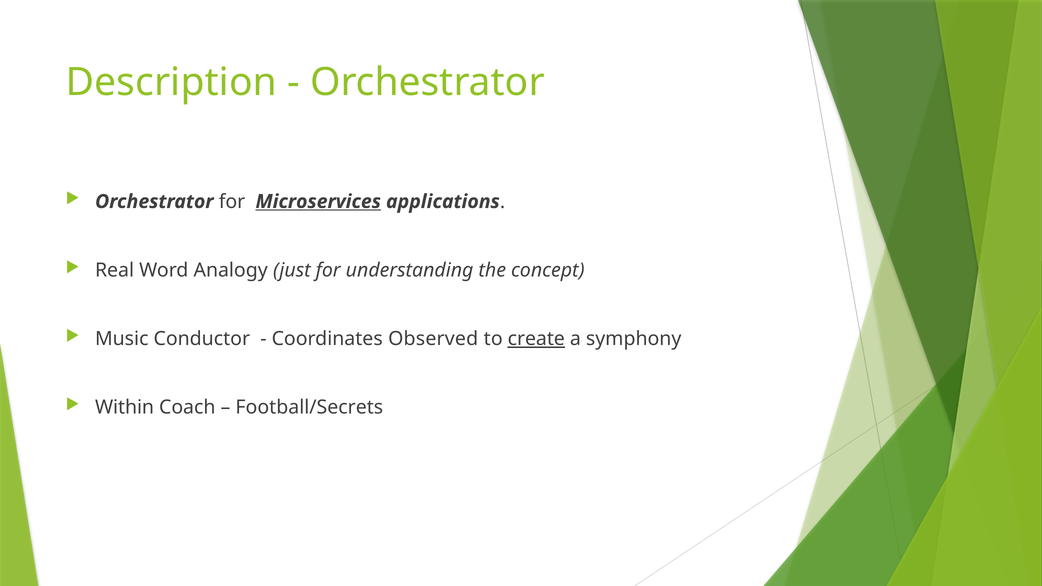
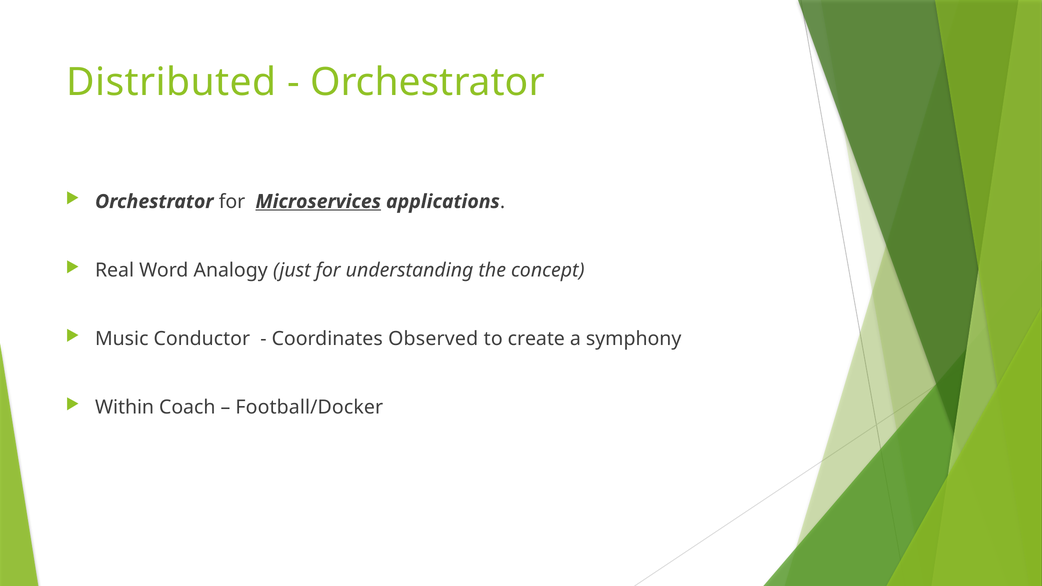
Description: Description -> Distributed
create underline: present -> none
Football/Secrets: Football/Secrets -> Football/Docker
